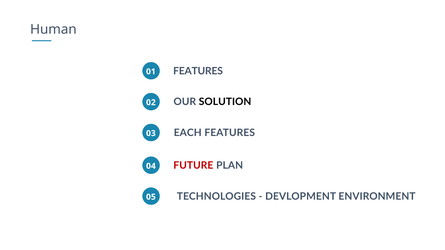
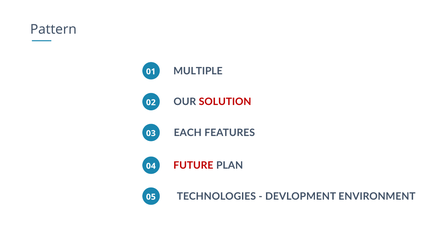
Human: Human -> Pattern
FEATURES at (198, 71): FEATURES -> MULTIPLE
SOLUTION colour: black -> red
